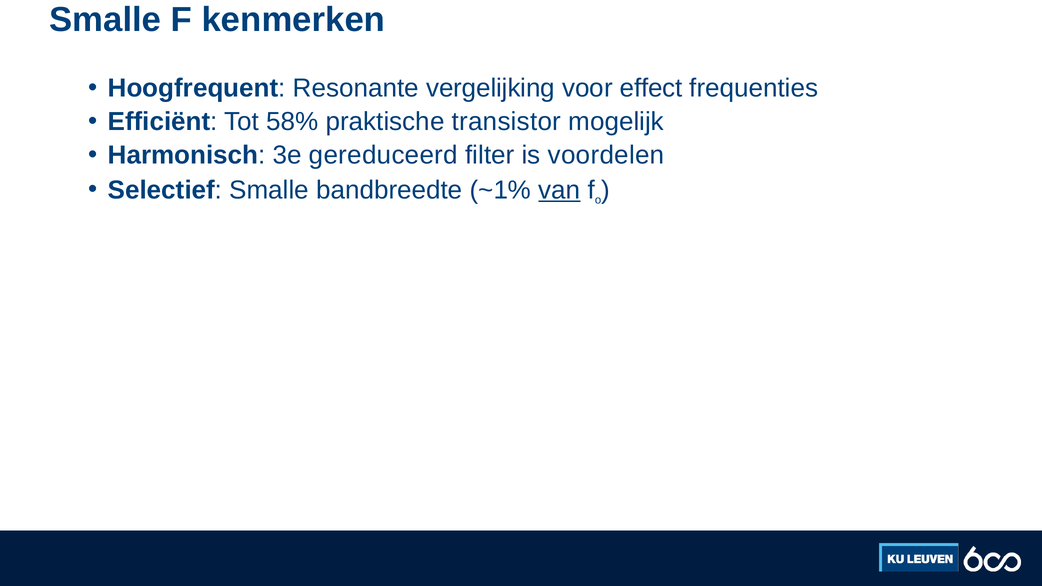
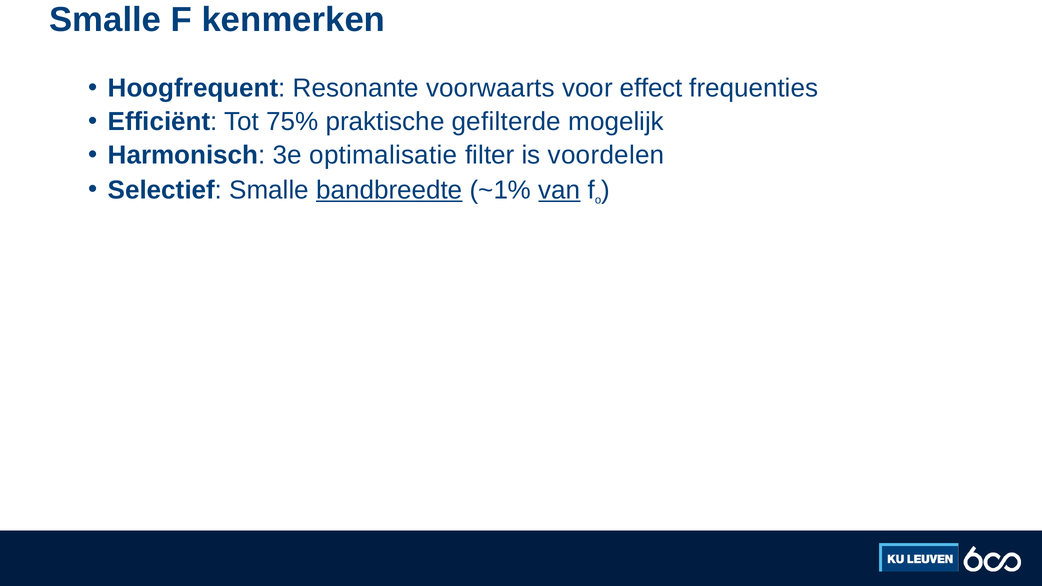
vergelijking: vergelijking -> voorwaarts
58%: 58% -> 75%
transistor: transistor -> gefilterde
gereduceerd: gereduceerd -> optimalisatie
bandbreedte underline: none -> present
